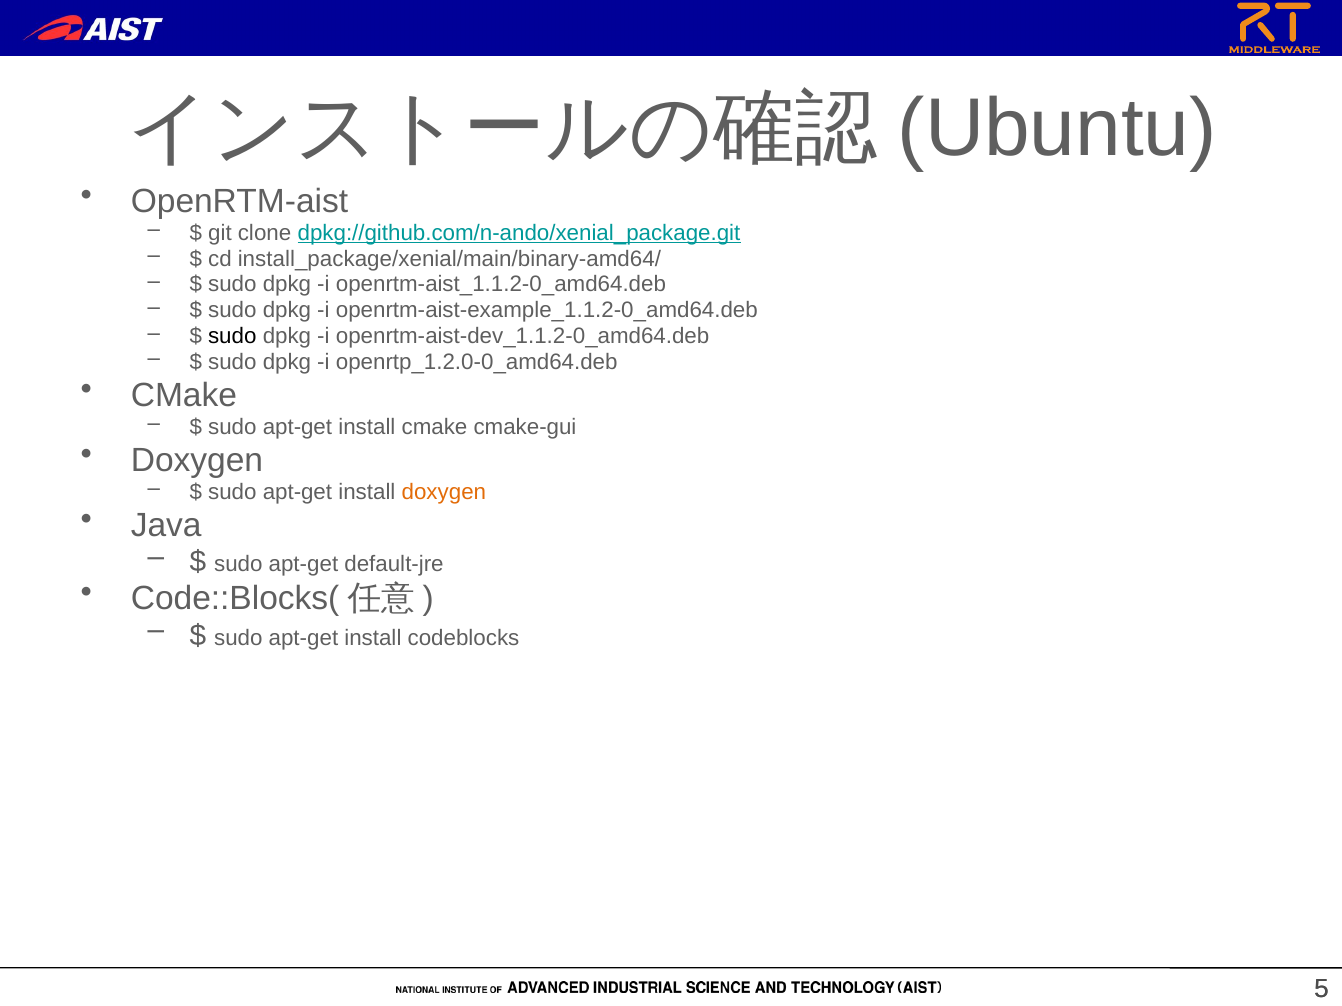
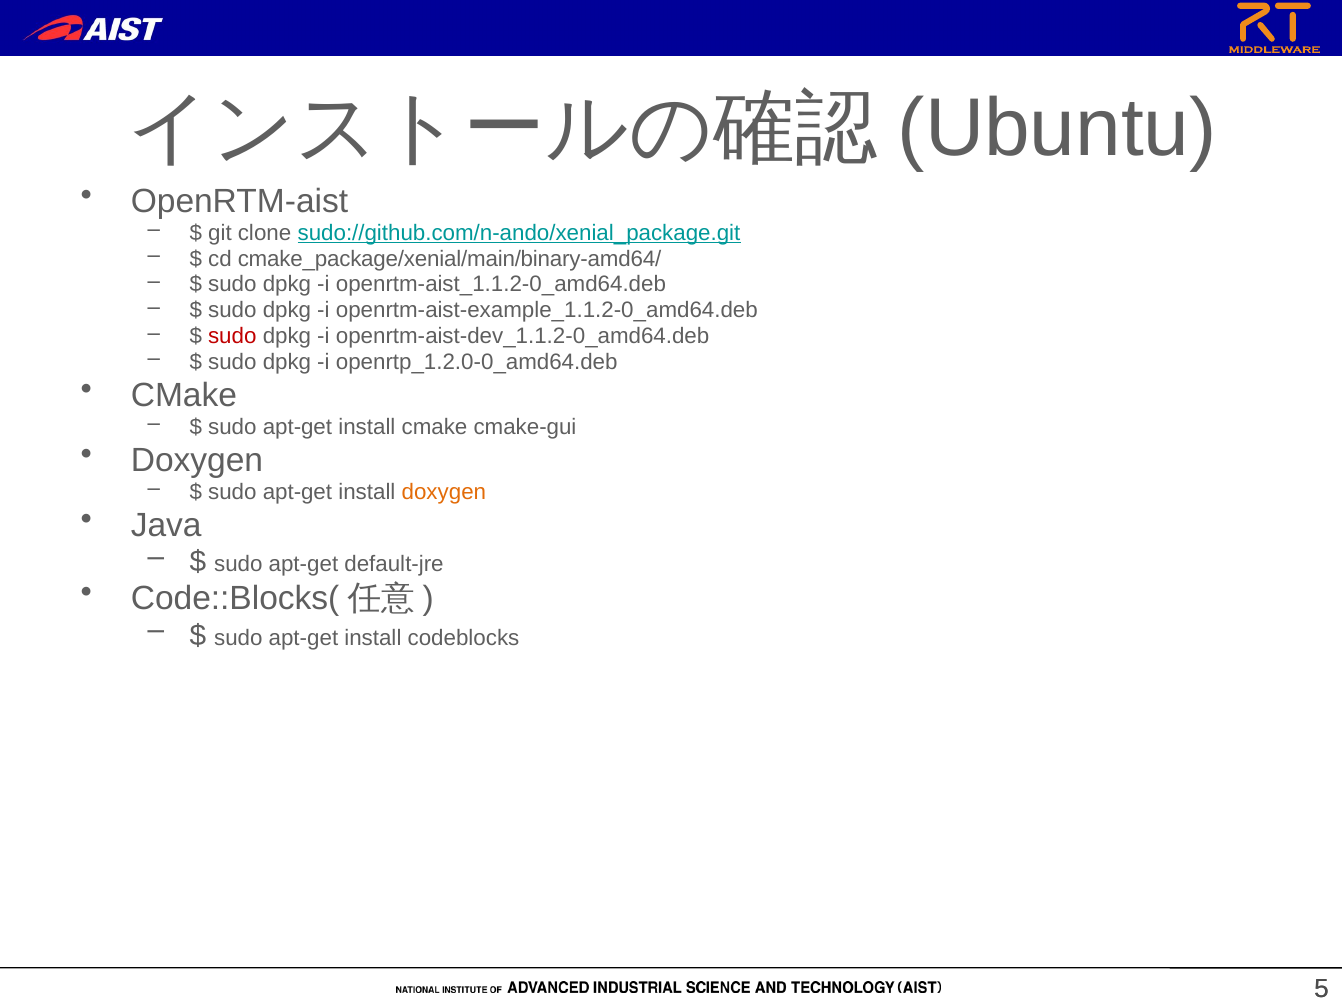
dpkg://github.com/n-ando/xenial_package.git: dpkg://github.com/n-ando/xenial_package.git -> sudo://github.com/n-ando/xenial_package.git
install_package/xenial/main/binary-amd64/: install_package/xenial/main/binary-amd64/ -> cmake_package/xenial/main/binary-amd64/
sudo at (232, 337) colour: black -> red
